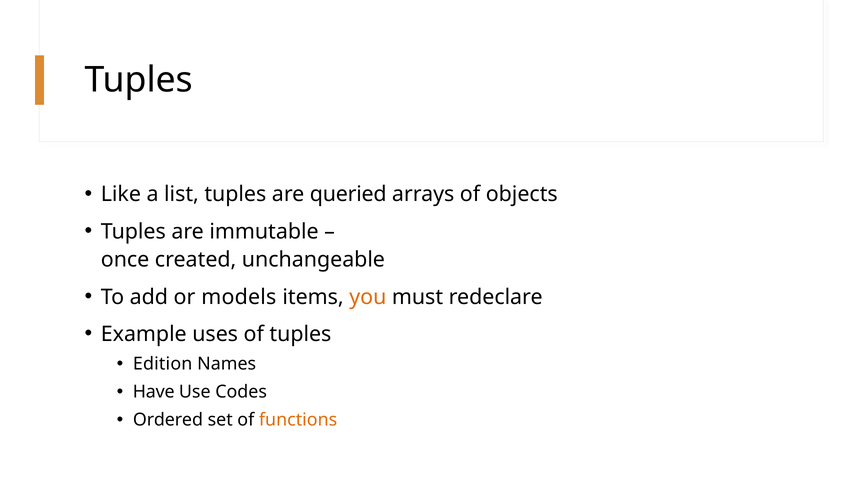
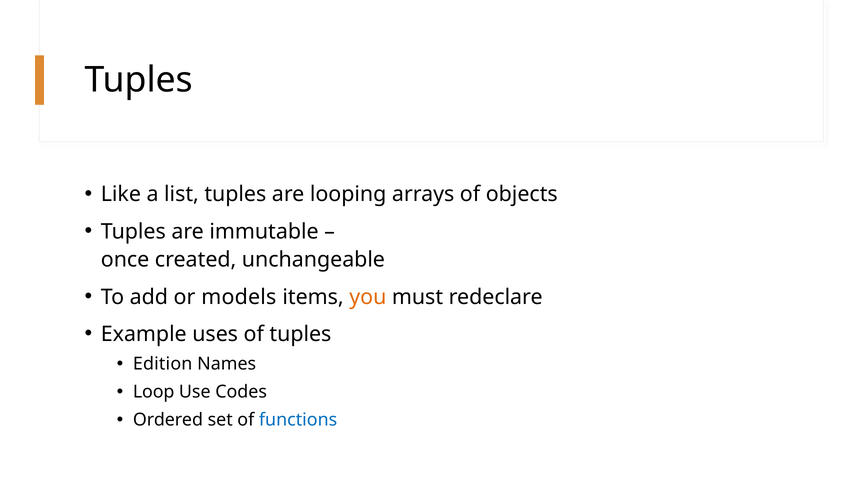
queried: queried -> looping
Have: Have -> Loop
functions colour: orange -> blue
